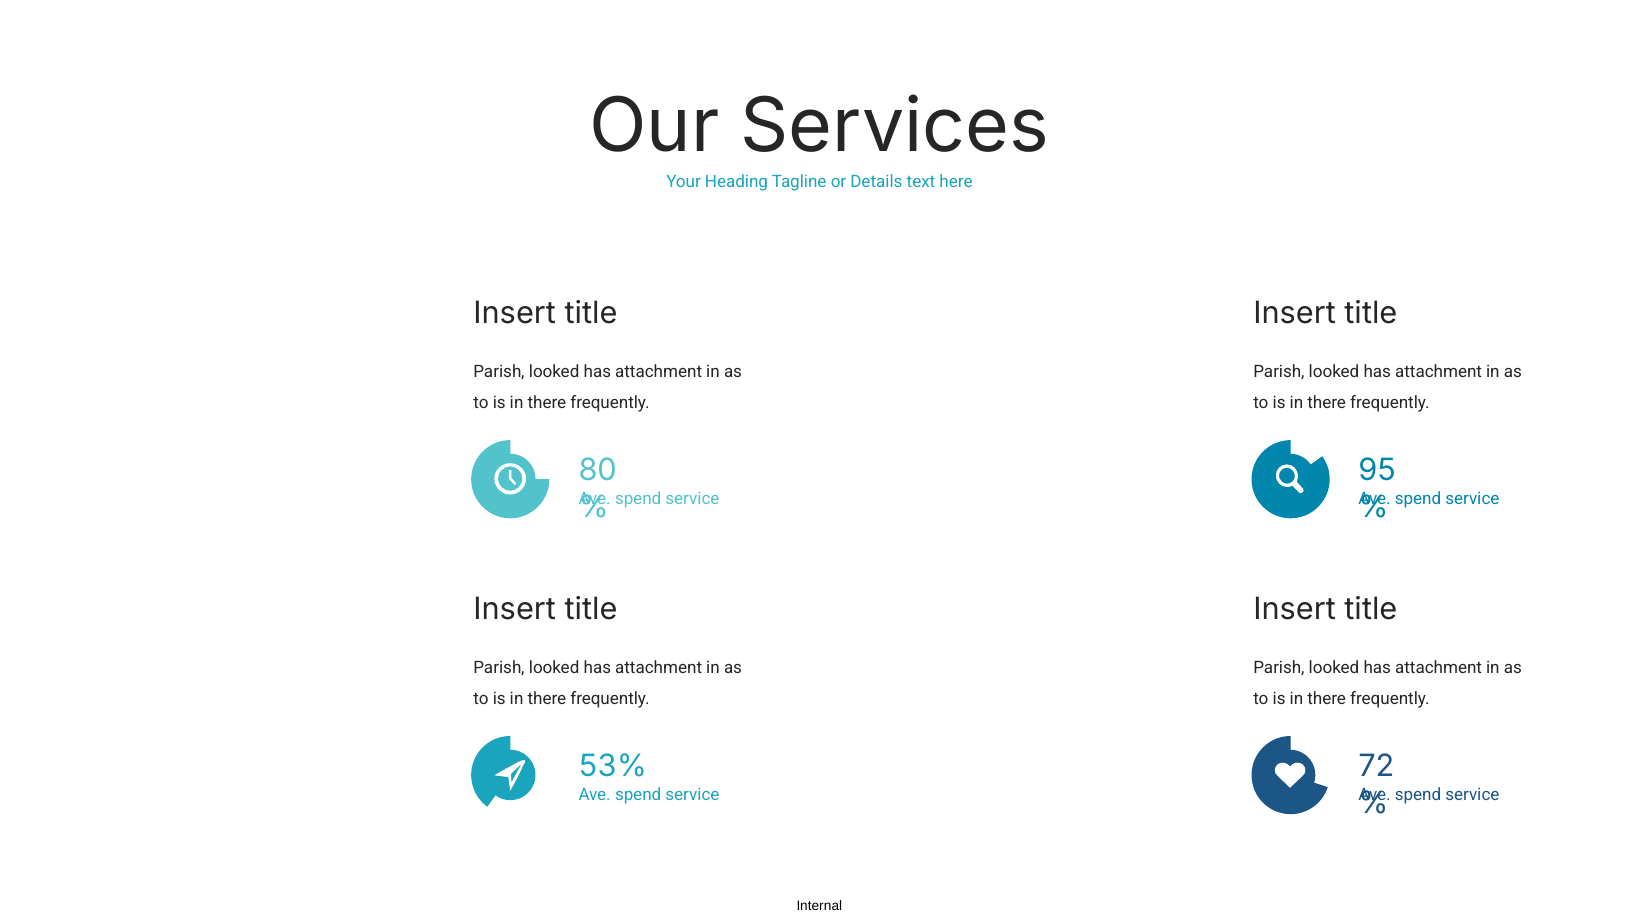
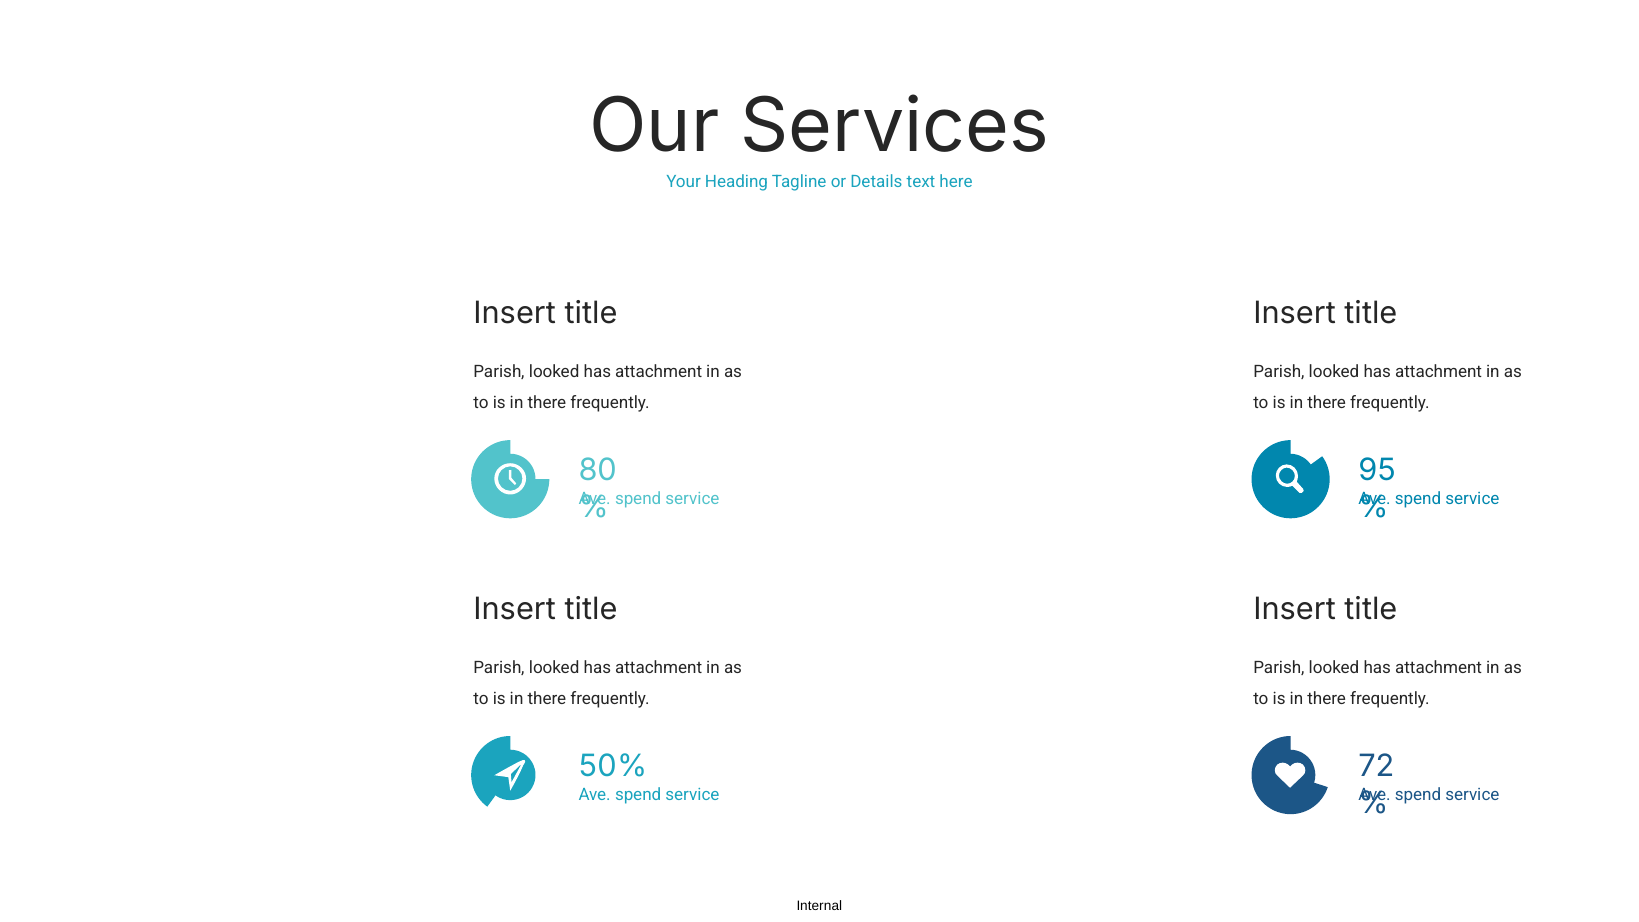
53%: 53% -> 50%
